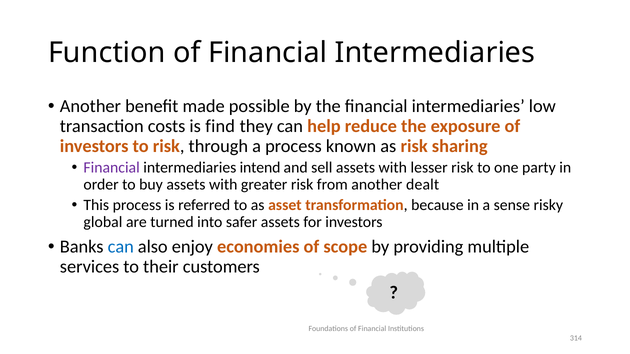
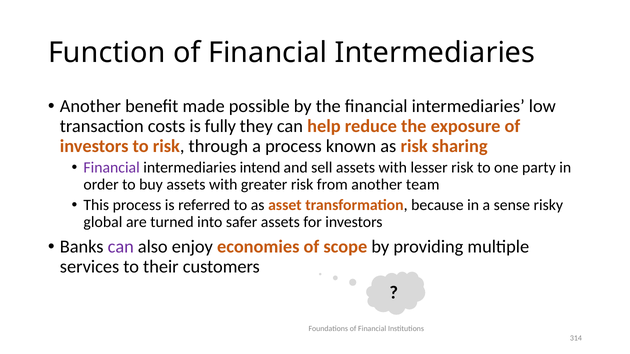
find: find -> fully
dealt: dealt -> team
can at (121, 247) colour: blue -> purple
